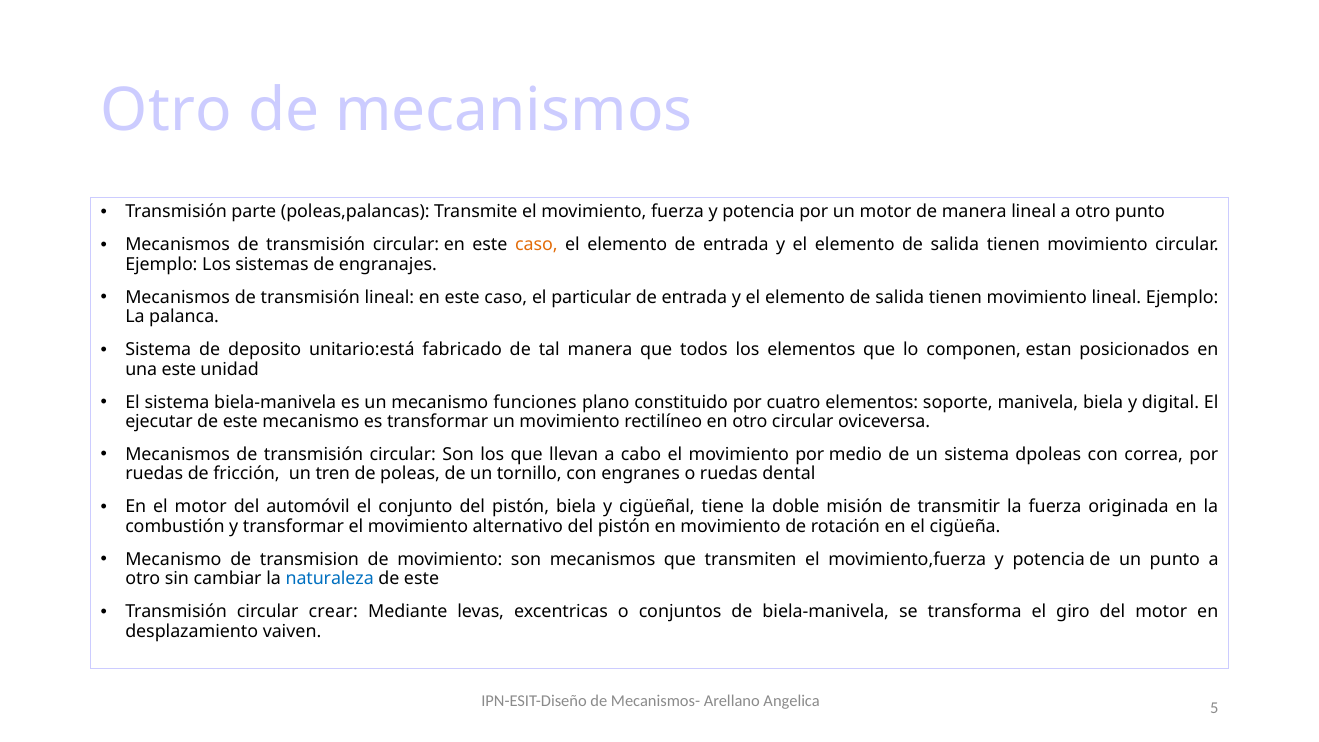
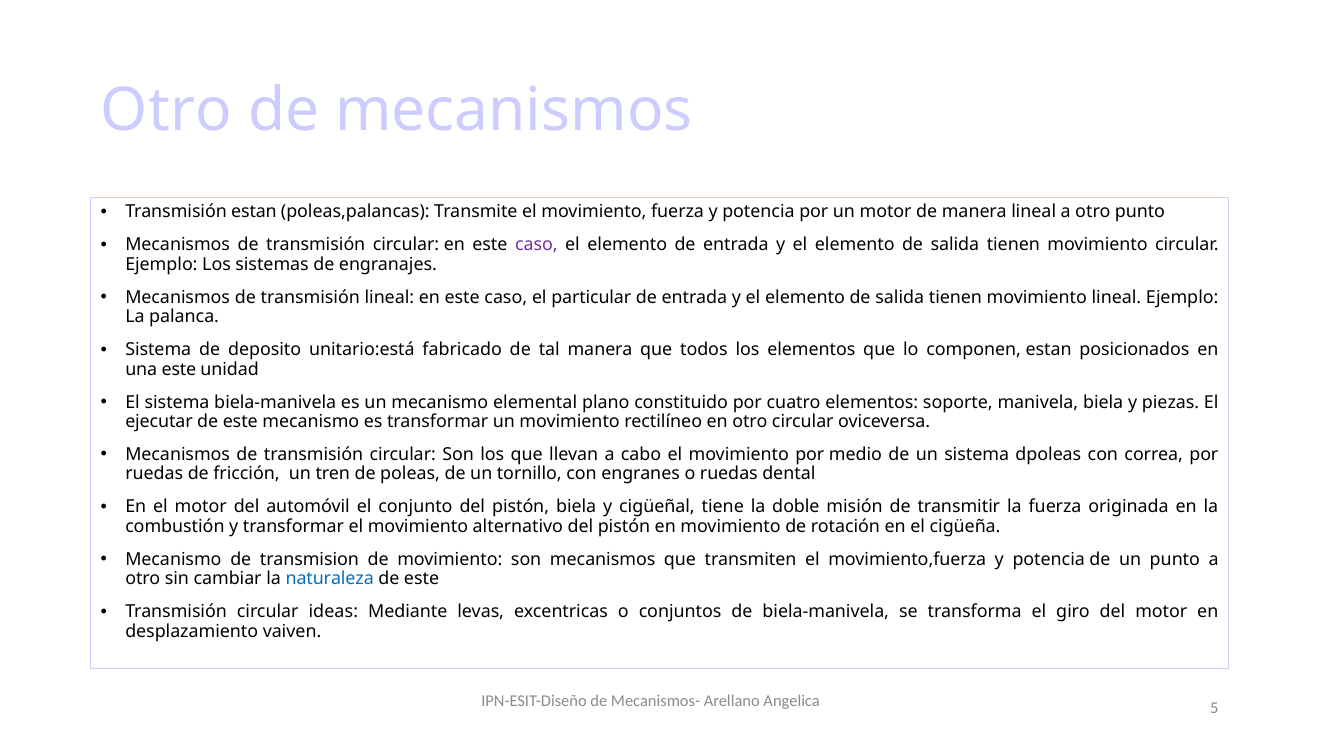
Transmisión parte: parte -> estan
caso at (536, 245) colour: orange -> purple
funciones: funciones -> elemental
digital: digital -> piezas
crear: crear -> ideas
